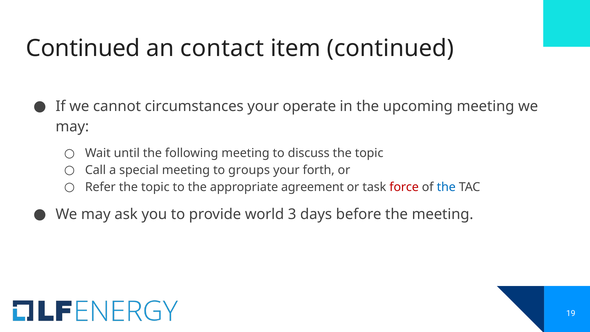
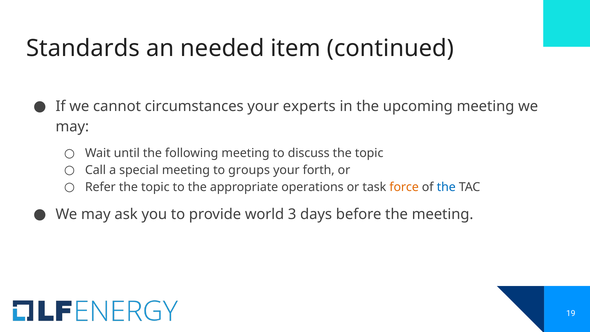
Continued at (83, 48): Continued -> Standards
contact: contact -> needed
operate: operate -> experts
agreement: agreement -> operations
force colour: red -> orange
